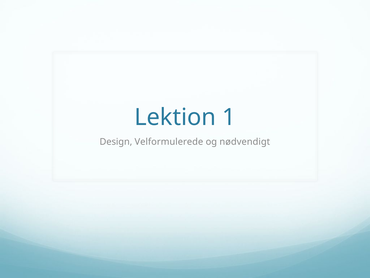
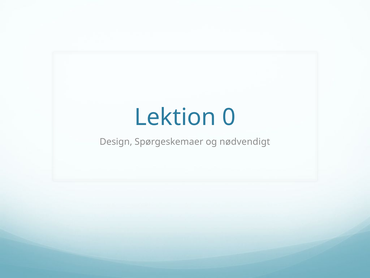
1: 1 -> 0
Velformulerede: Velformulerede -> Spørgeskemaer
